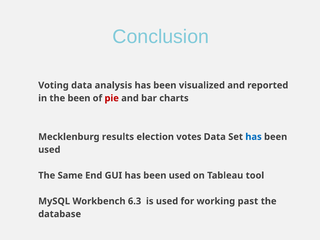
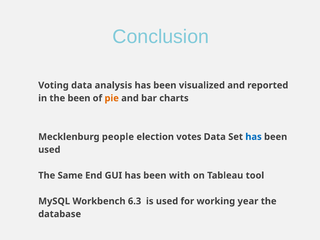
pie colour: red -> orange
results: results -> people
GUI has been used: used -> with
past: past -> year
